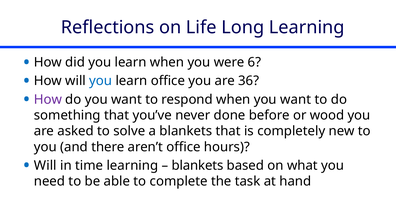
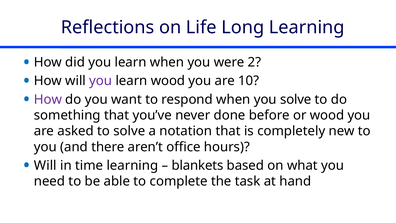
6: 6 -> 2
you at (101, 81) colour: blue -> purple
learn office: office -> wood
36: 36 -> 10
when you want: want -> solve
a blankets: blankets -> notation
